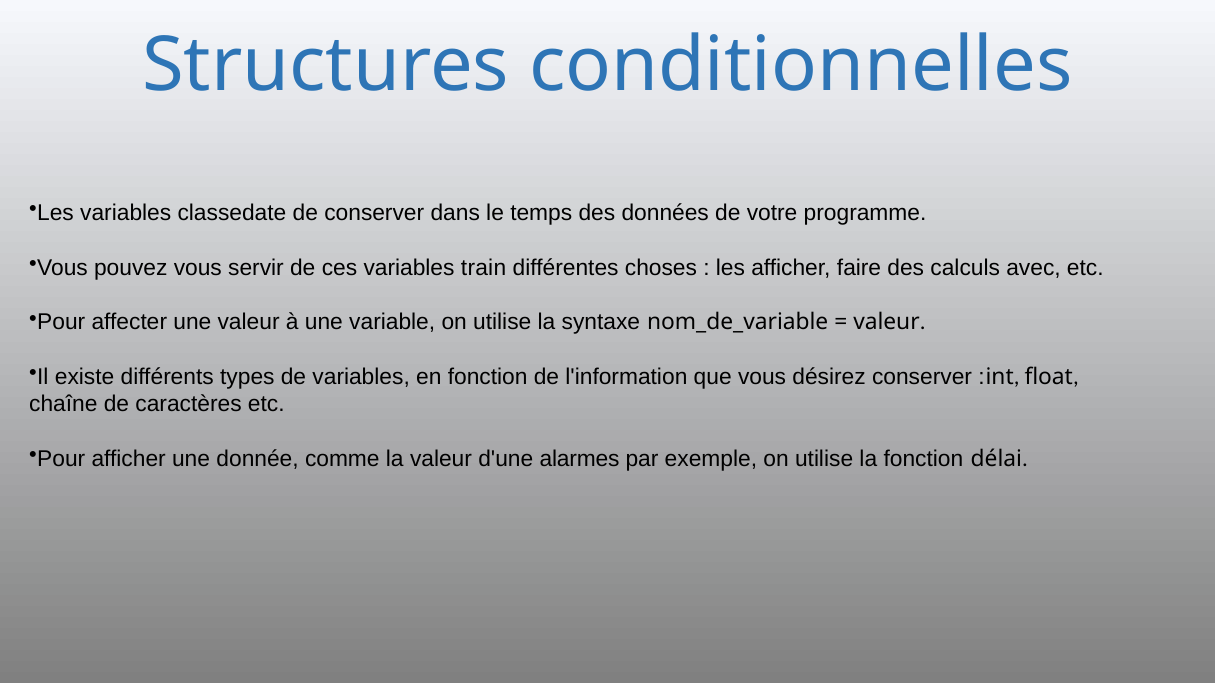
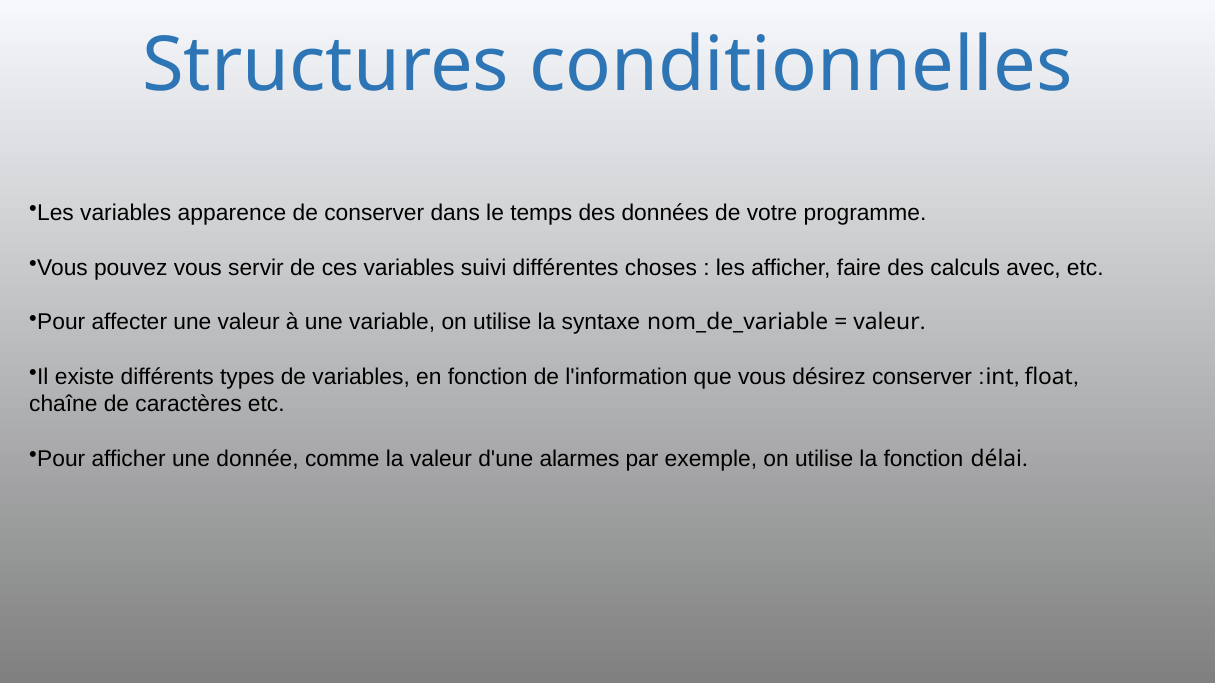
classedate: classedate -> apparence
train: train -> suivi
